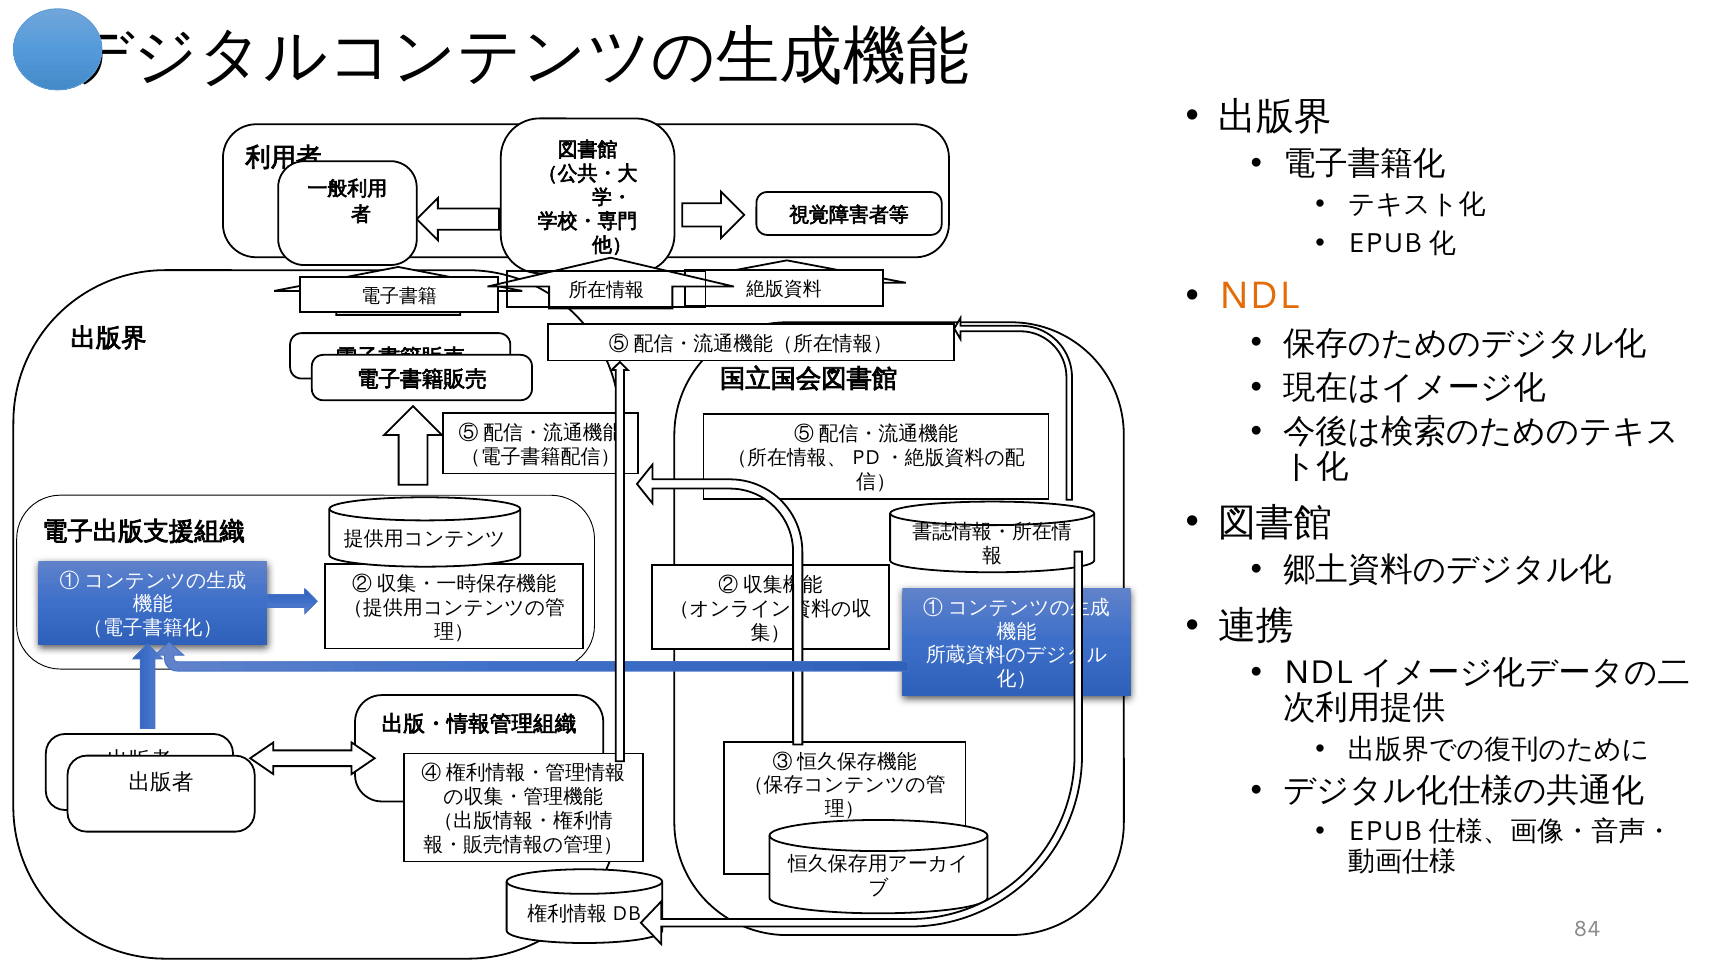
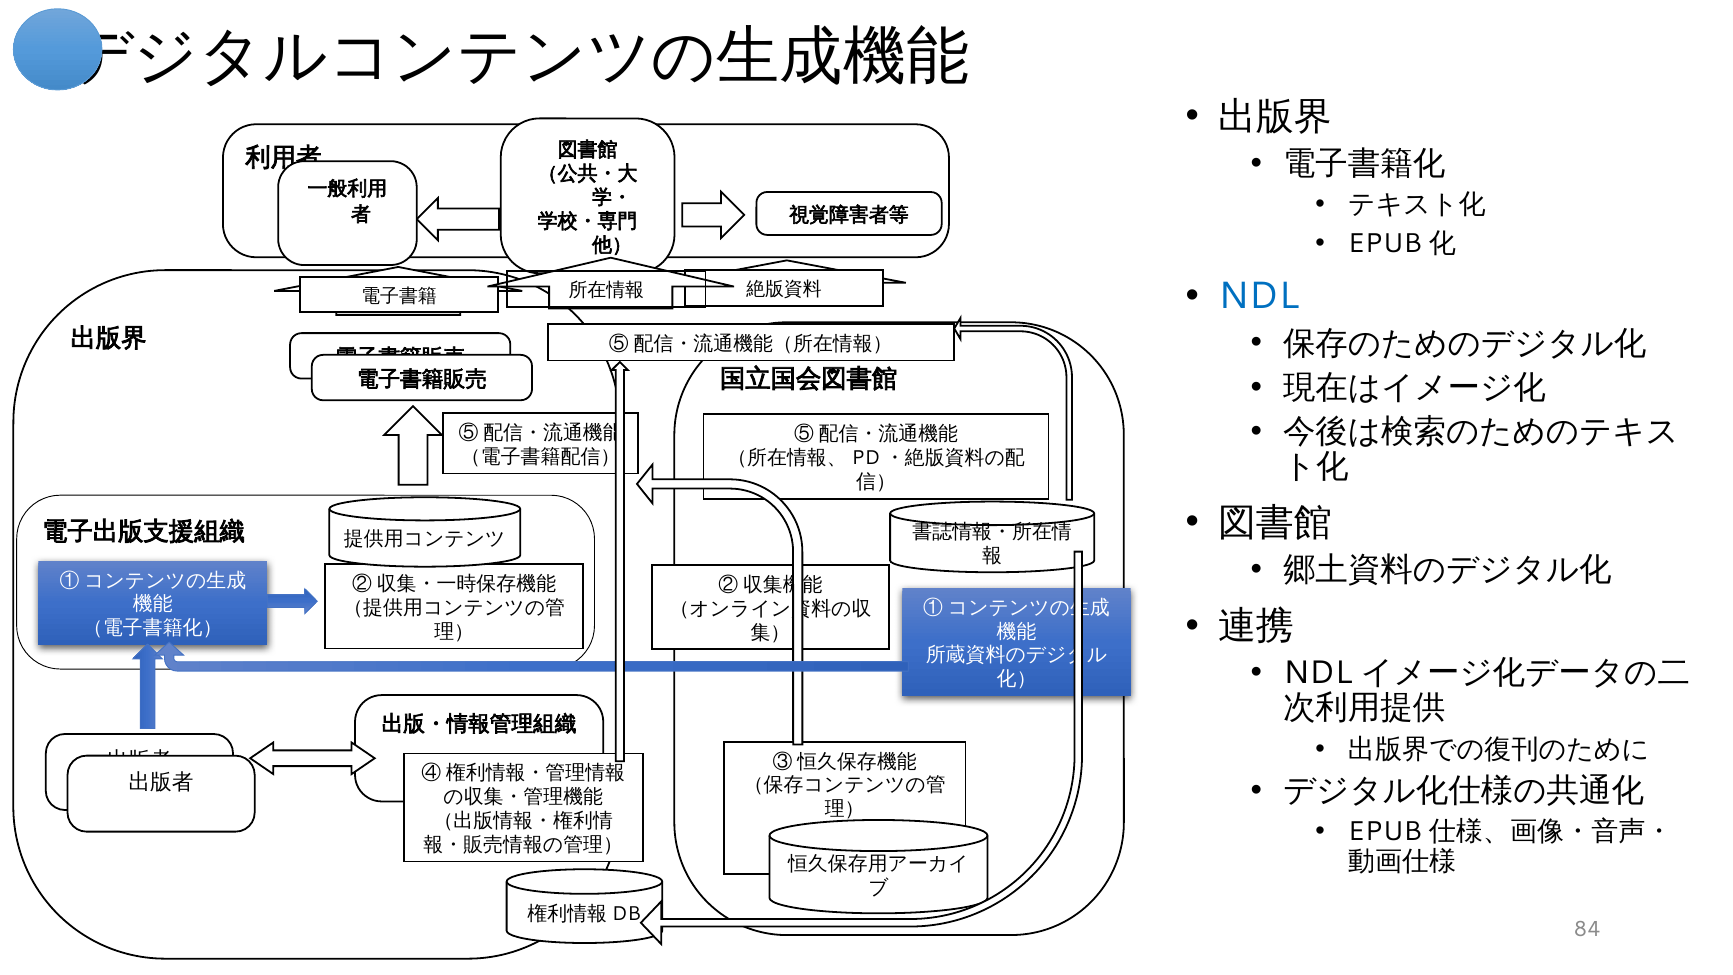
NDL colour: orange -> blue
